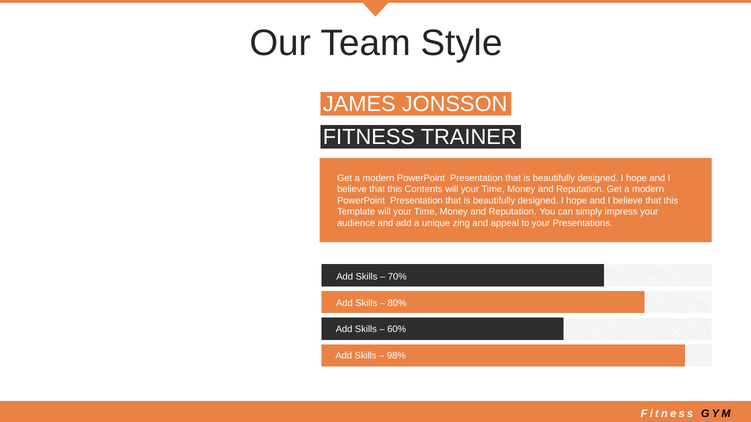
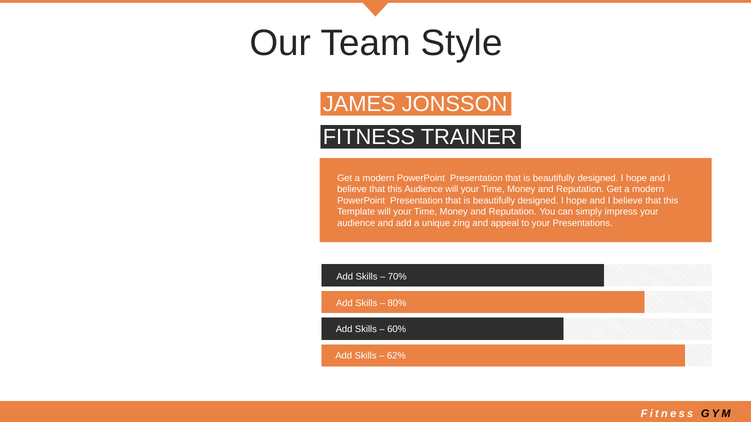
this Contents: Contents -> Audience
98%: 98% -> 62%
